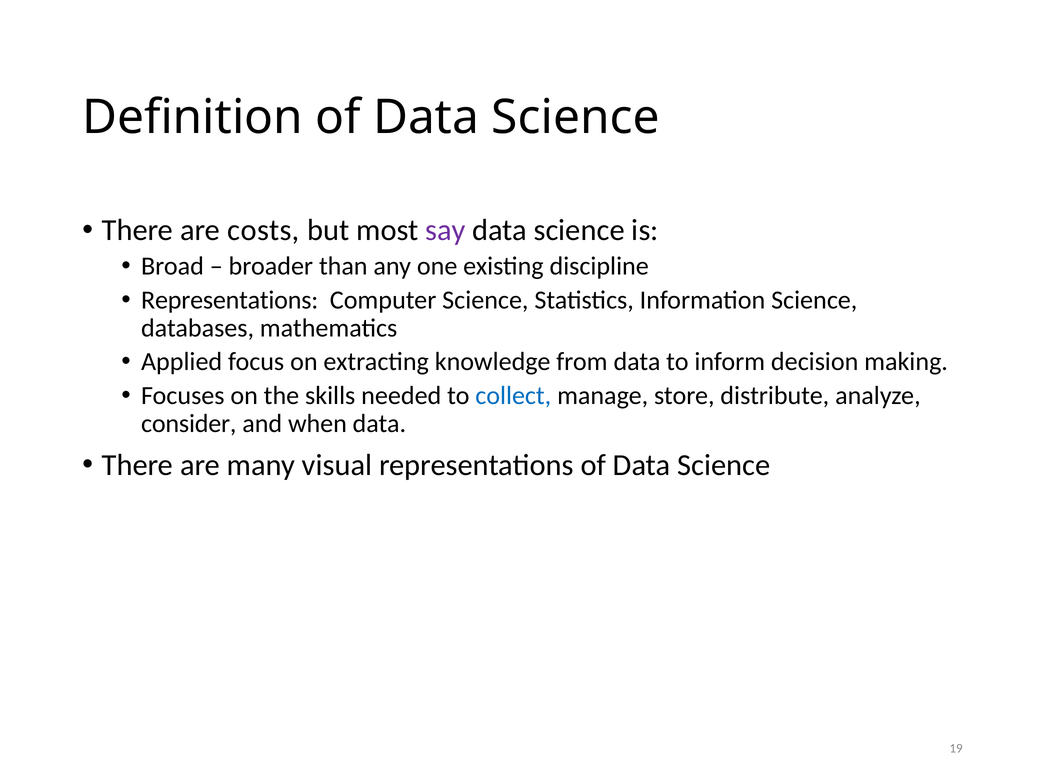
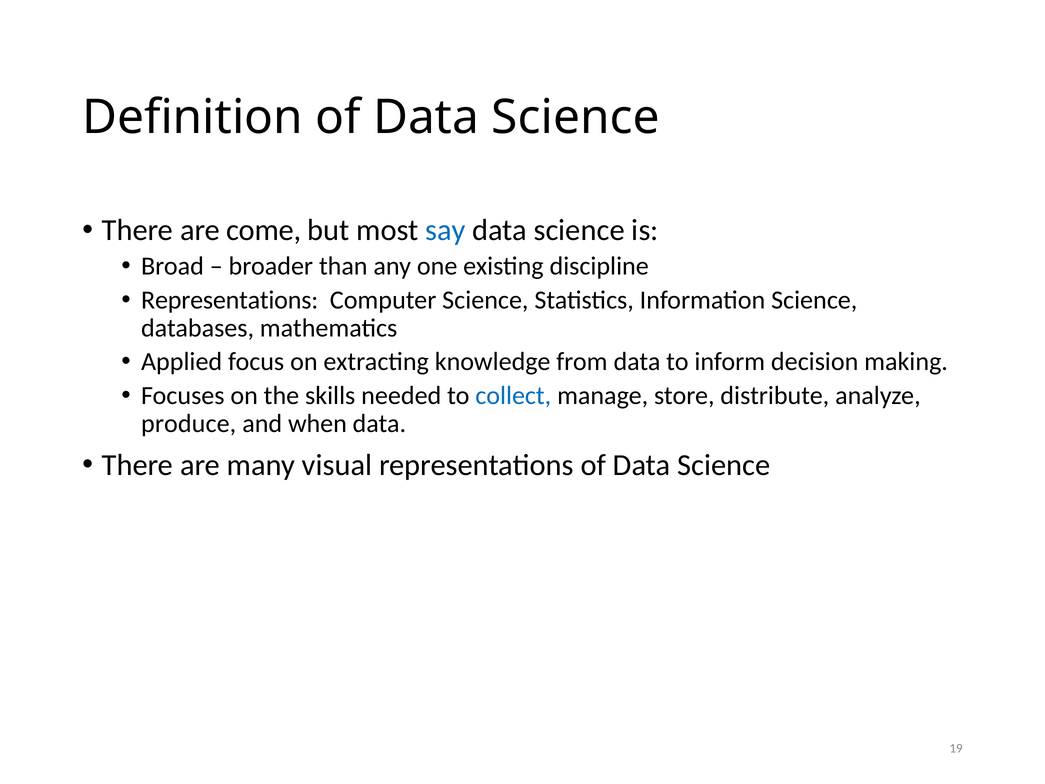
costs: costs -> come
say colour: purple -> blue
consider: consider -> produce
